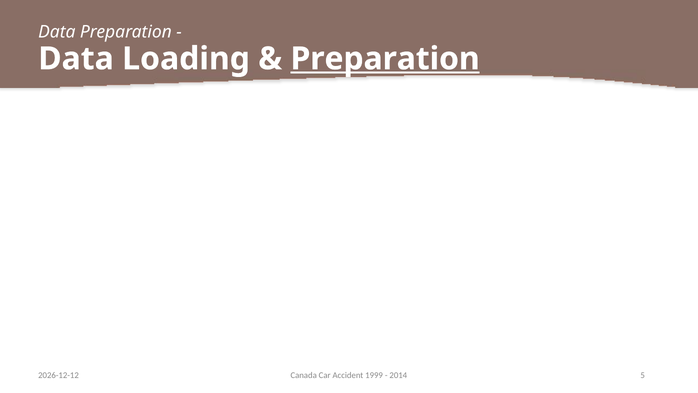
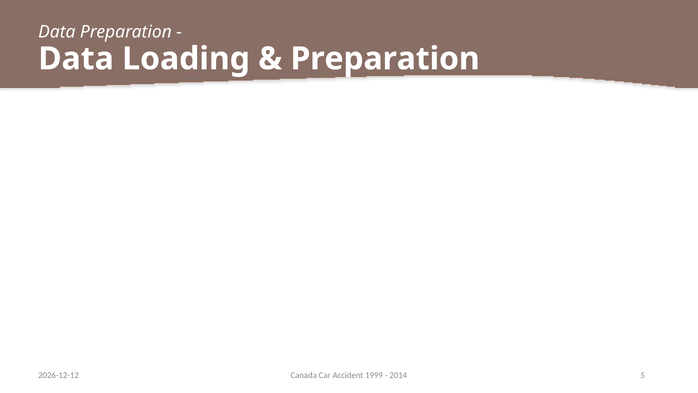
Preparation at (385, 59) underline: present -> none
